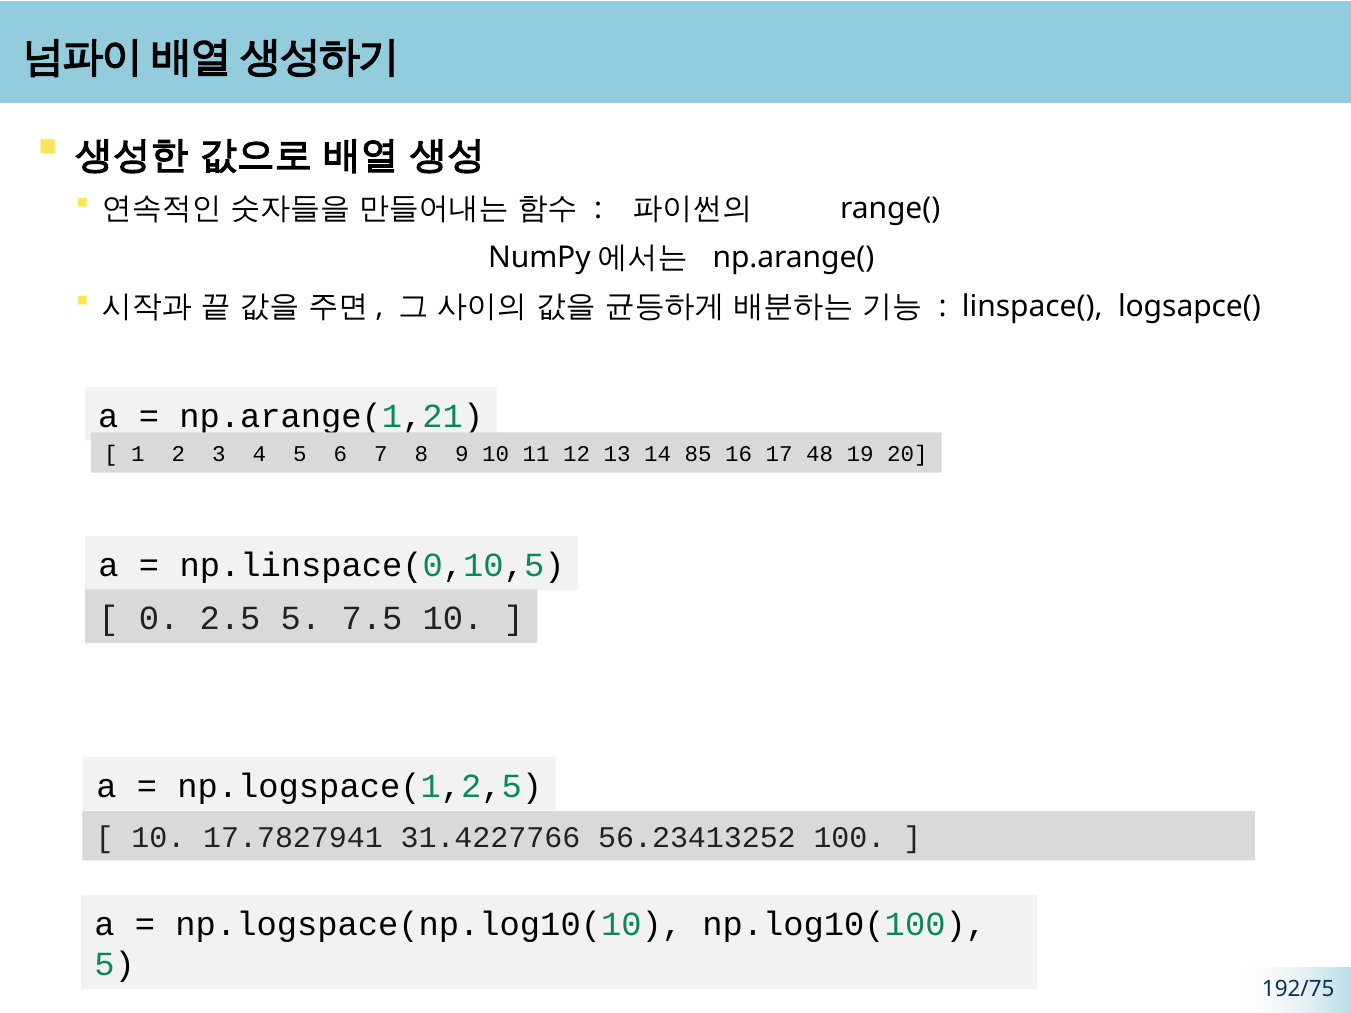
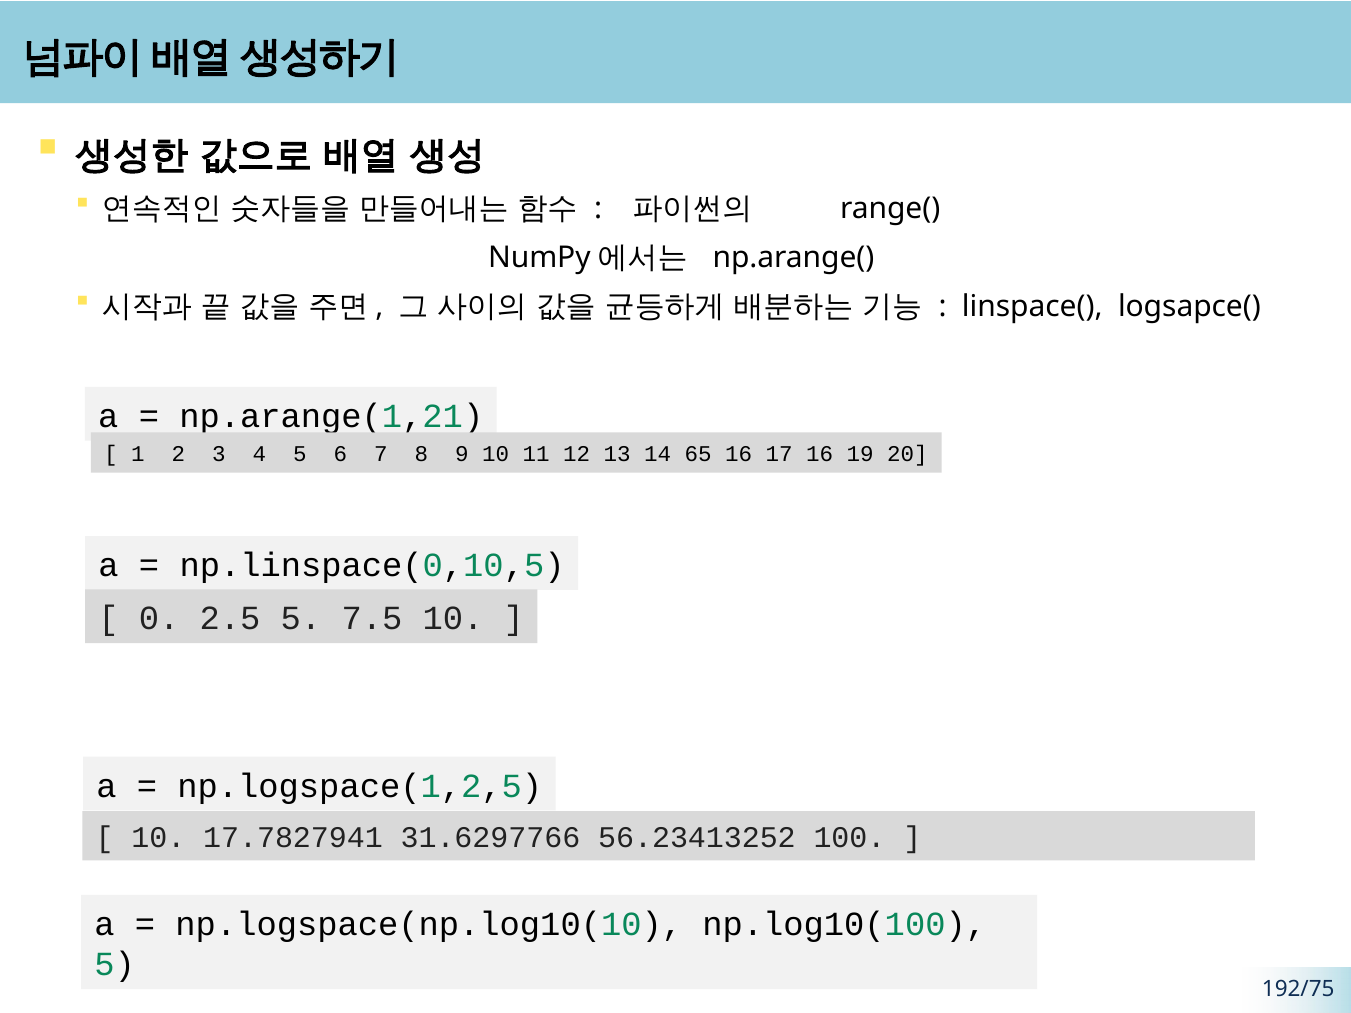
85: 85 -> 65
17 48: 48 -> 16
31.4227766: 31.4227766 -> 31.6297766
